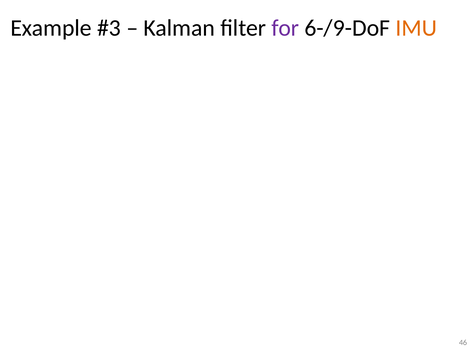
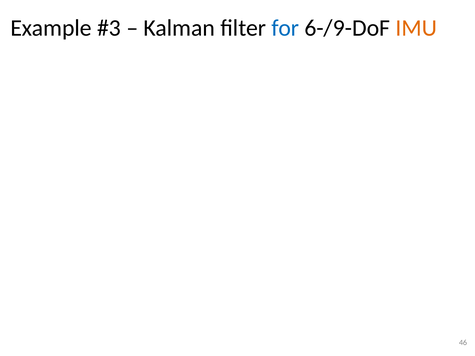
for colour: purple -> blue
